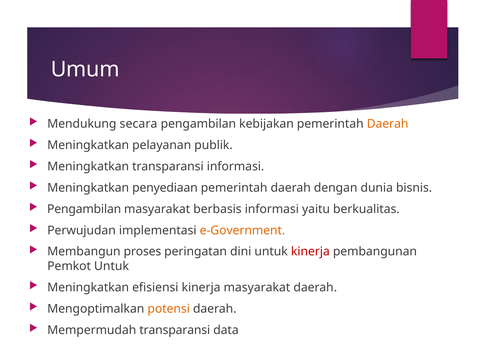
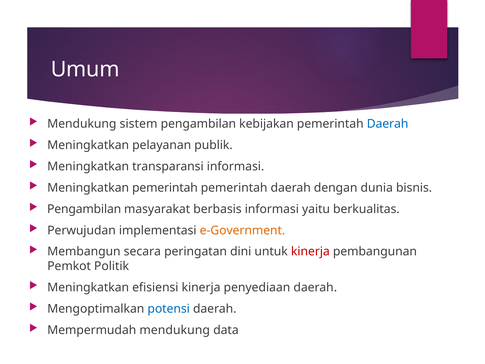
secara: secara -> sistem
Daerah at (388, 124) colour: orange -> blue
Meningkatkan penyediaan: penyediaan -> pemerintah
proses: proses -> secara
Pemkot Untuk: Untuk -> Politik
kinerja masyarakat: masyarakat -> penyediaan
potensi colour: orange -> blue
Mempermudah transparansi: transparansi -> mendukung
